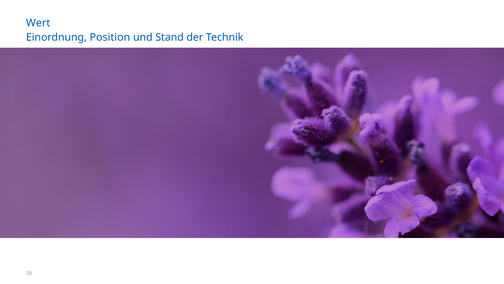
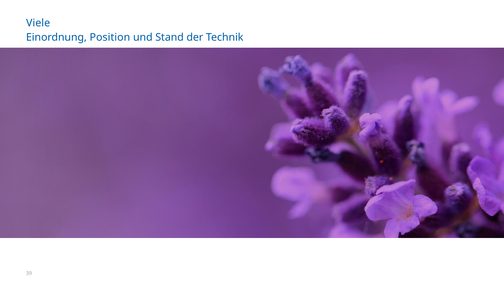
Wert: Wert -> Viele
